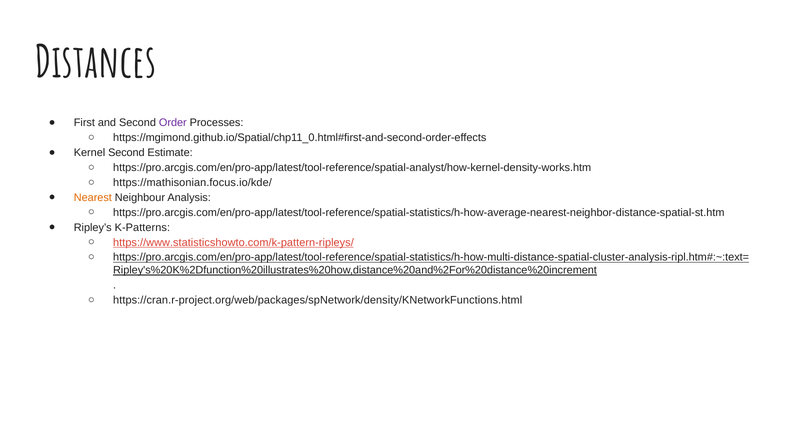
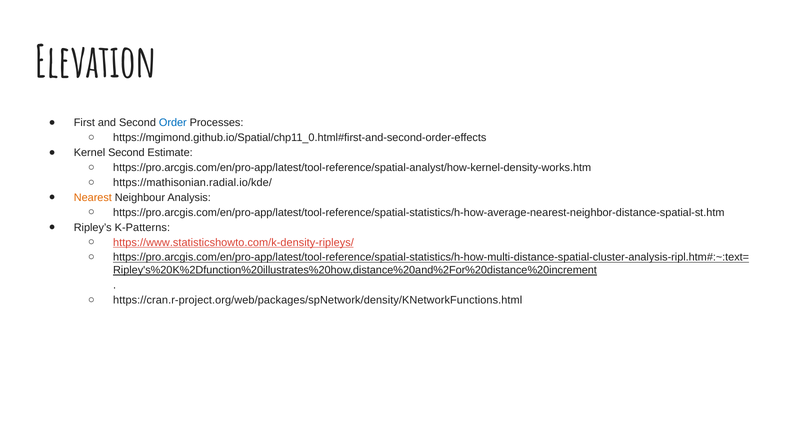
Distances: Distances -> Elevation
Order colour: purple -> blue
https://mathisonian.focus.io/kde/: https://mathisonian.focus.io/kde/ -> https://mathisonian.radial.io/kde/
https://www.statisticshowto.com/k-pattern-ripleys/: https://www.statisticshowto.com/k-pattern-ripleys/ -> https://www.statisticshowto.com/k-density-ripleys/
